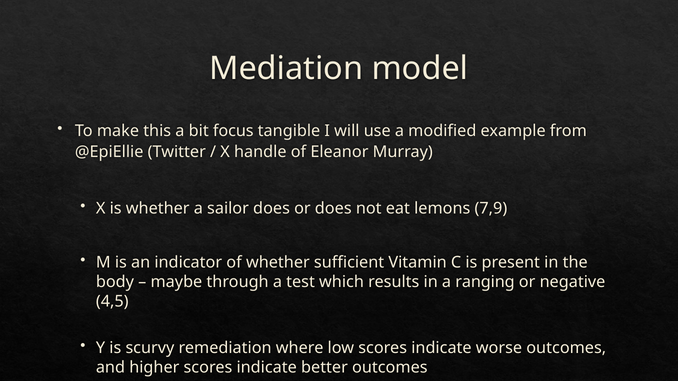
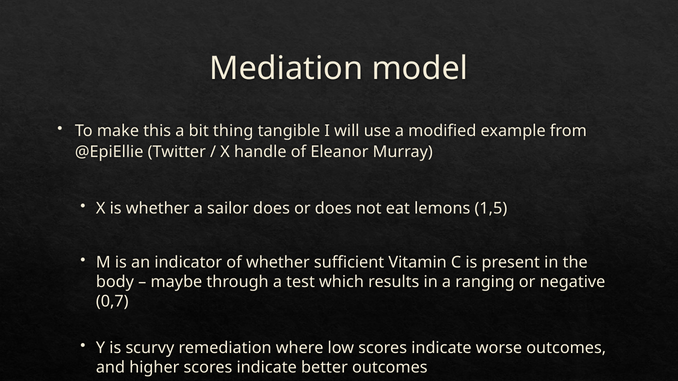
focus: focus -> thing
7,9: 7,9 -> 1,5
4,5: 4,5 -> 0,7
